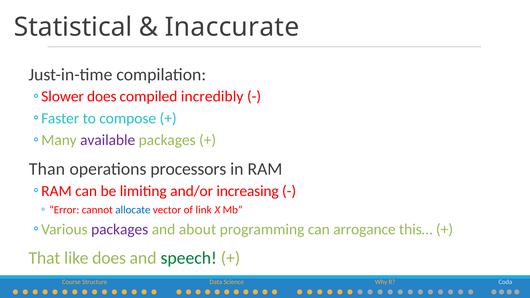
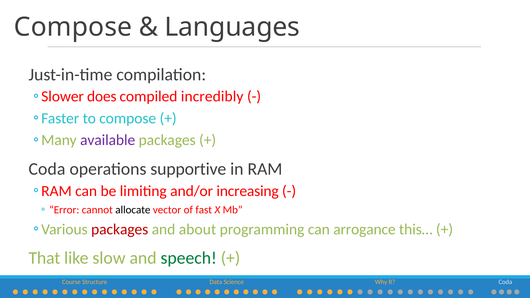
Statistical at (73, 27): Statistical -> Compose
Inaccurate: Inaccurate -> Languages
Than at (47, 169): Than -> Coda
processors: processors -> supportive
allocate colour: blue -> black
link: link -> fast
packages at (120, 229) colour: purple -> red
like does: does -> slow
